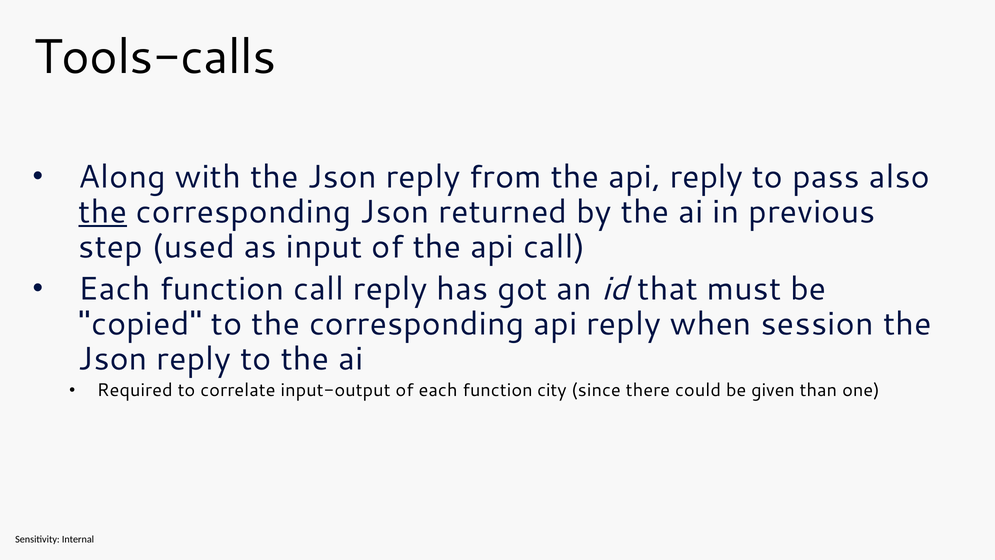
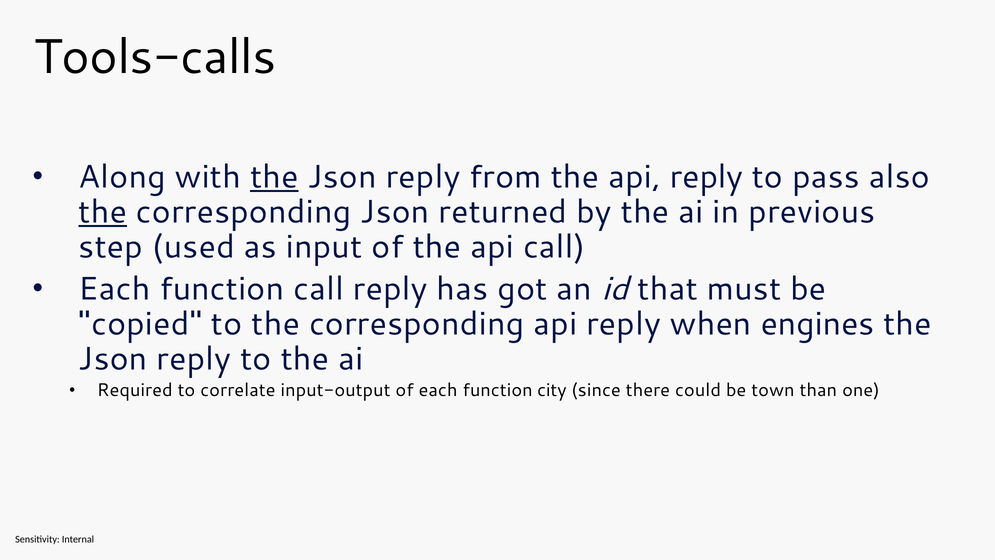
the at (274, 177) underline: none -> present
session: session -> engines
given: given -> town
